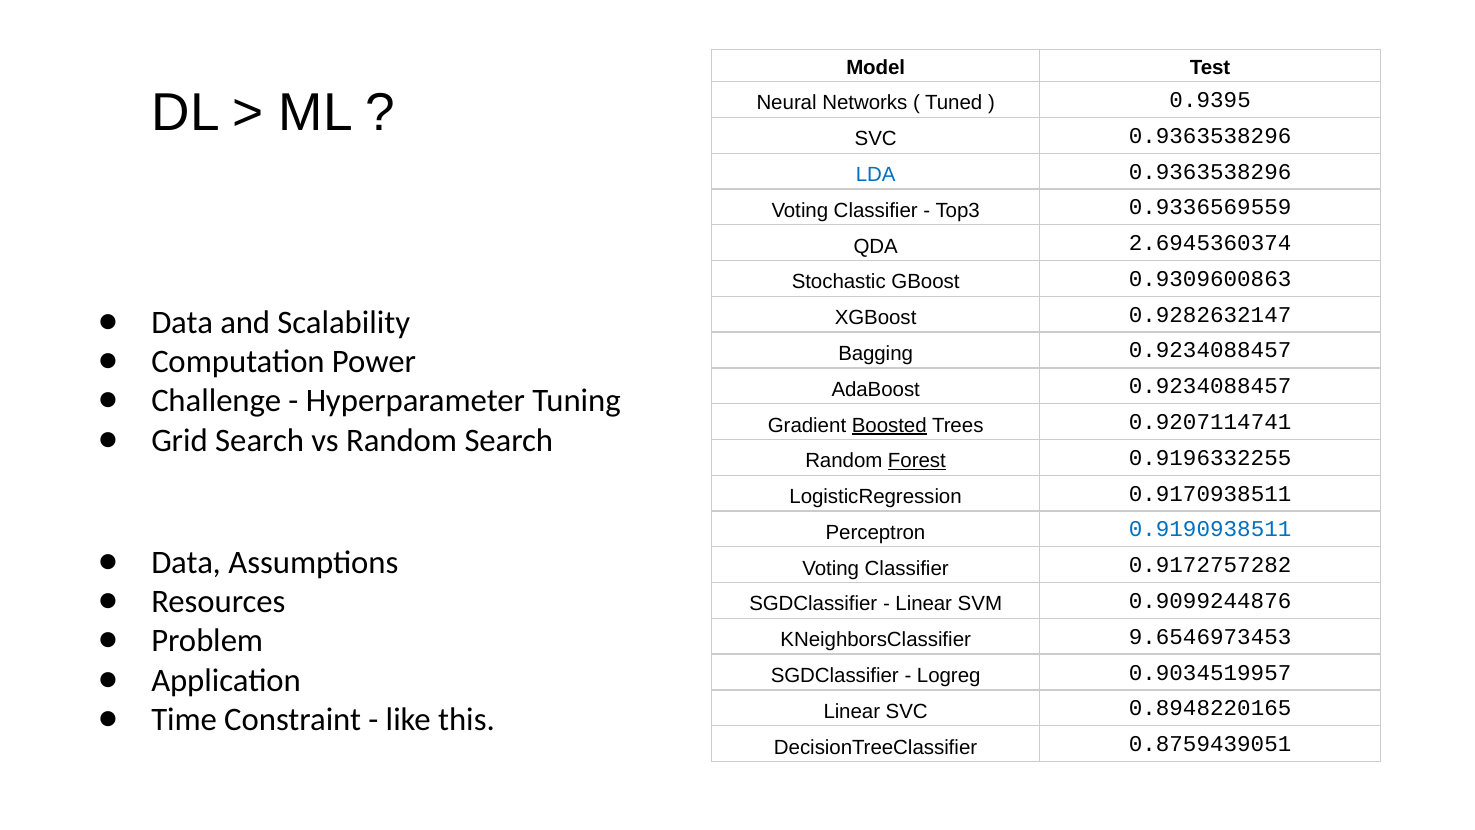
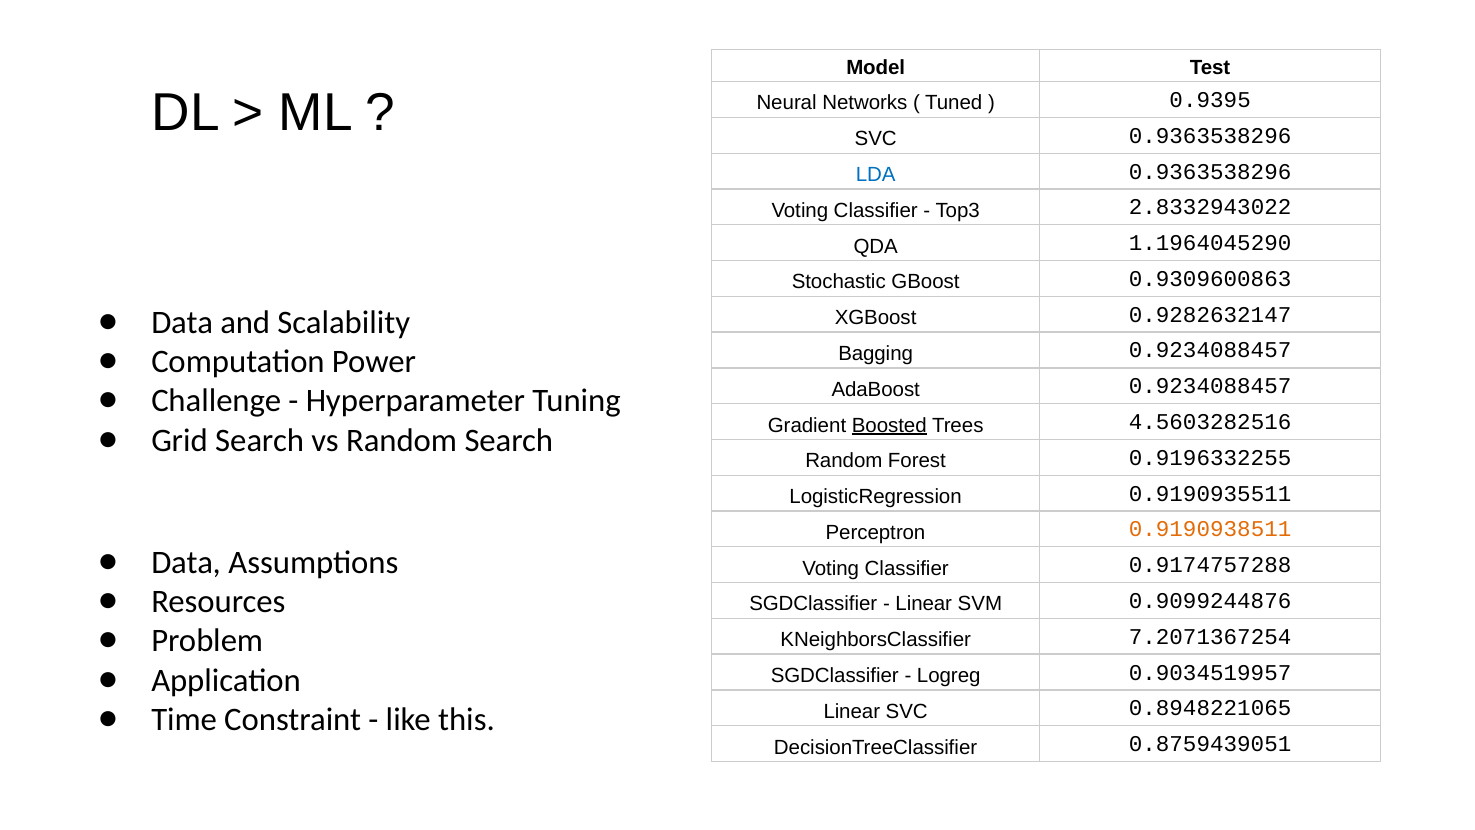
0.9336569559: 0.9336569559 -> 2.8332943022
2.6945360374: 2.6945360374 -> 1.1964045290
0.9207114741: 0.9207114741 -> 4.5603282516
Forest underline: present -> none
0.9170938511: 0.9170938511 -> 0.9190935511
0.9190938511 colour: blue -> orange
0.9172757282: 0.9172757282 -> 0.9174757288
9.6546973453: 9.6546973453 -> 7.2071367254
0.8948220165: 0.8948220165 -> 0.8948221065
